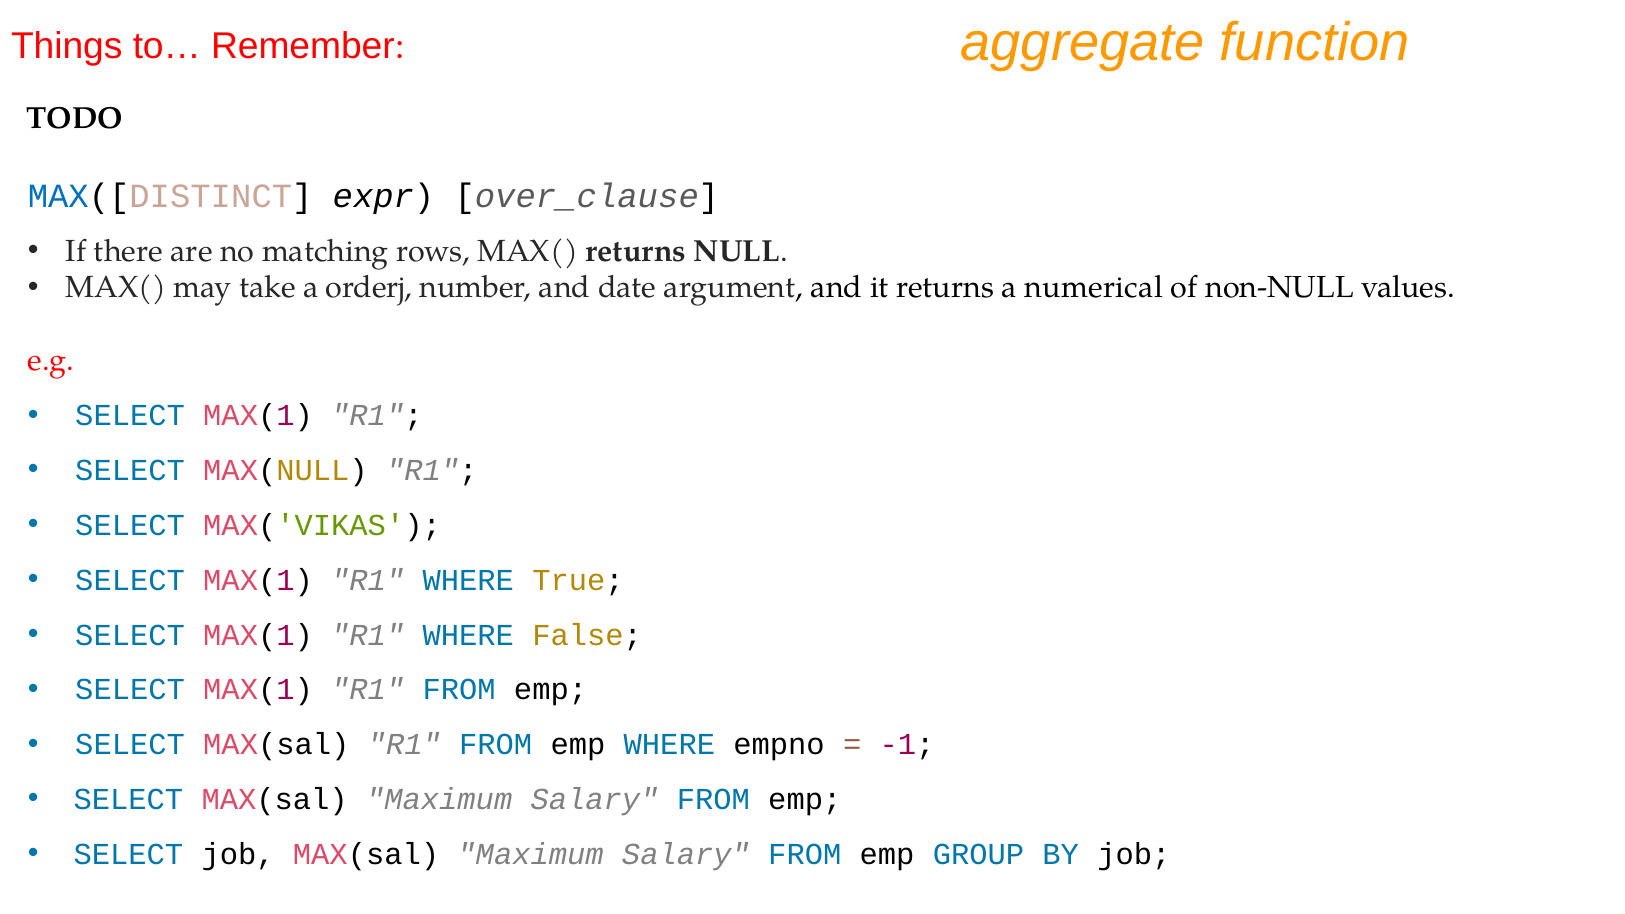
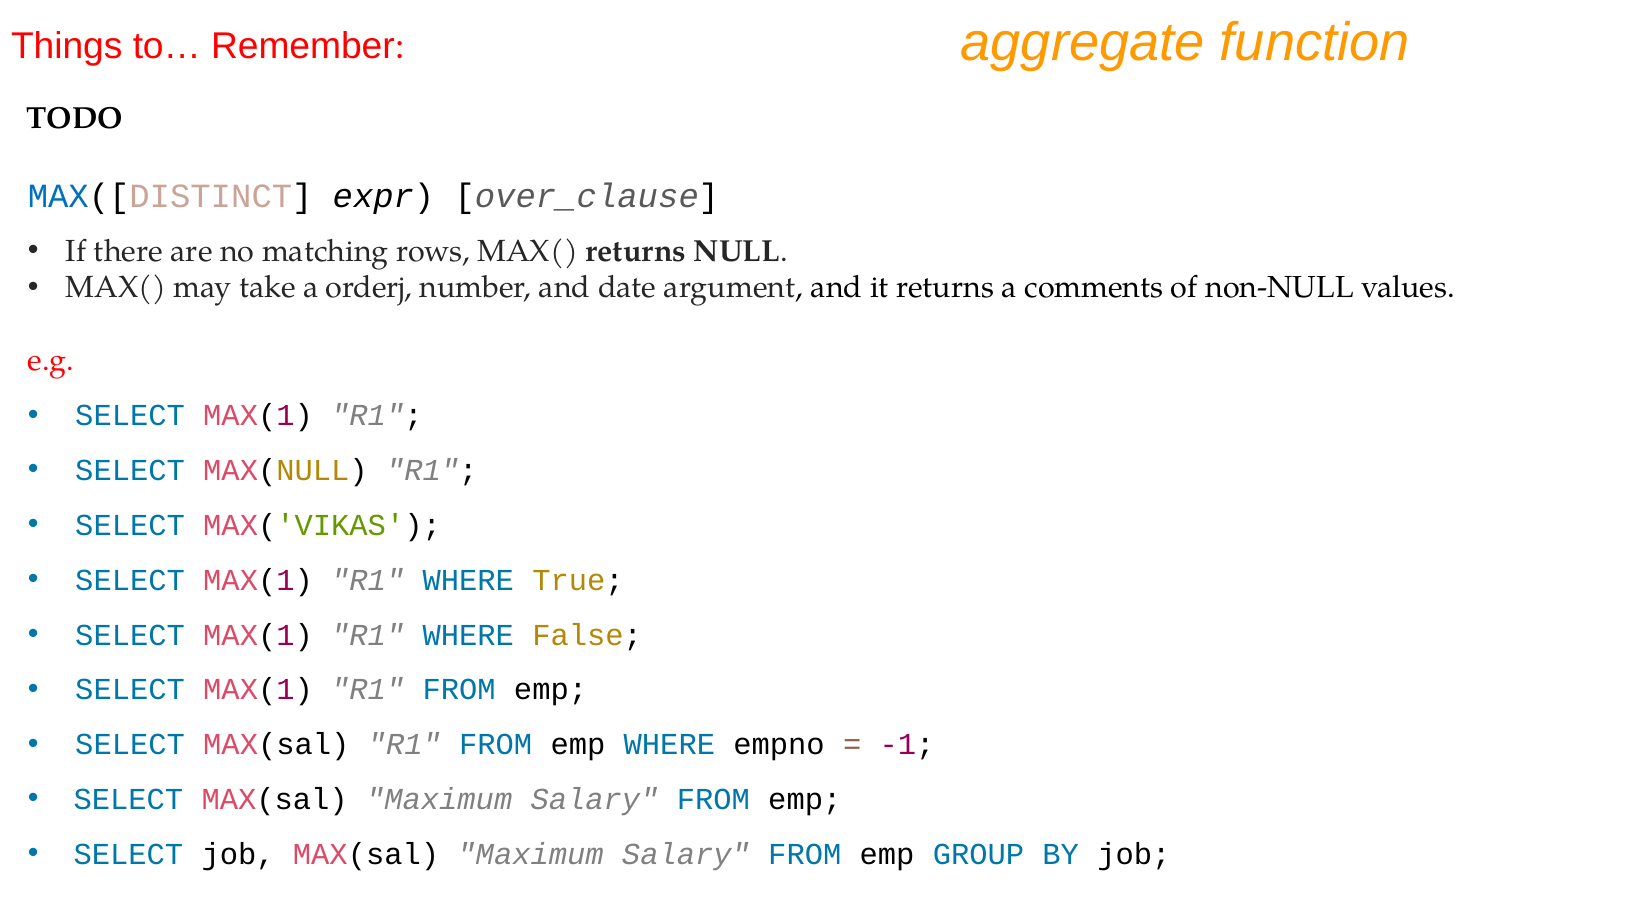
numerical: numerical -> comments
